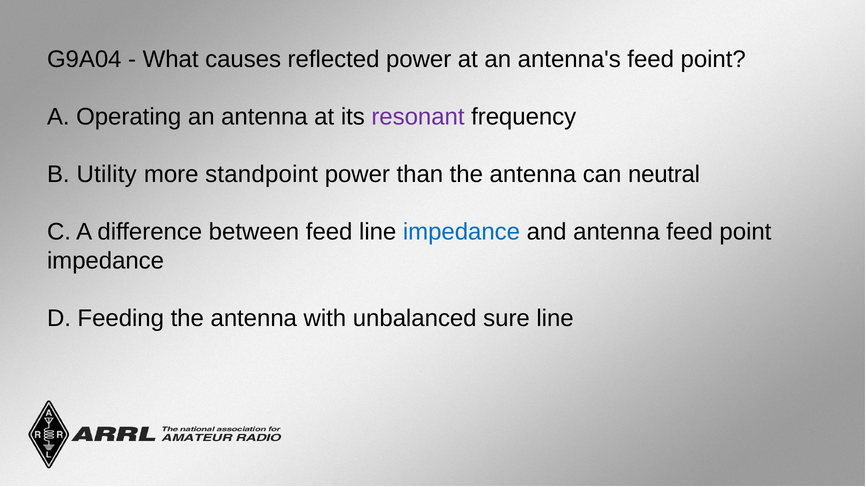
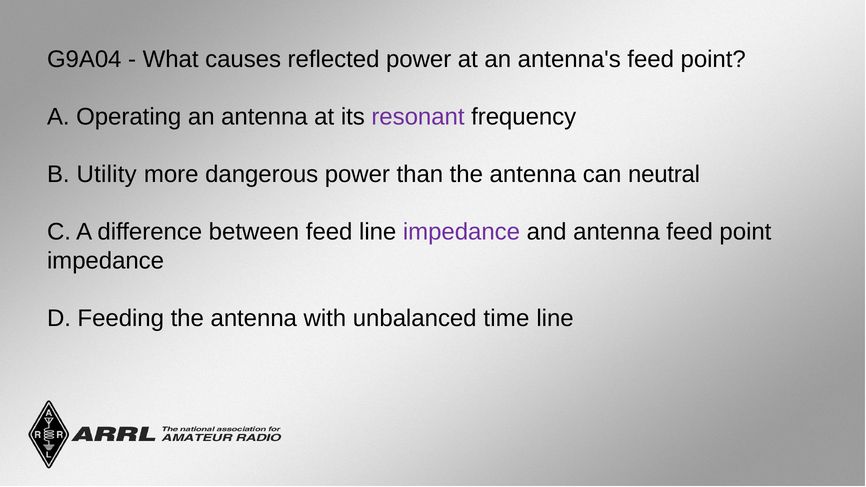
standpoint: standpoint -> dangerous
impedance at (461, 232) colour: blue -> purple
sure: sure -> time
